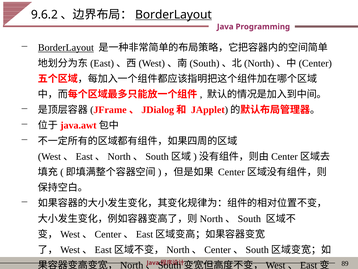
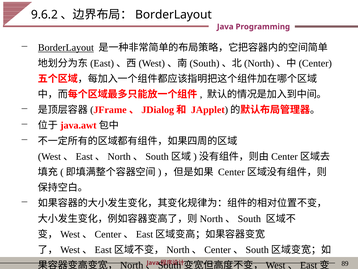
BorderLayout at (173, 15) underline: present -> none
